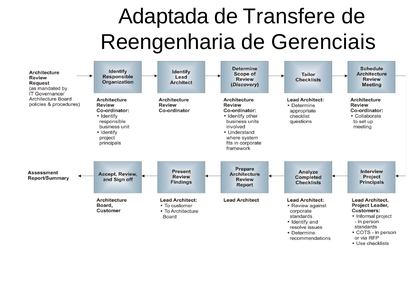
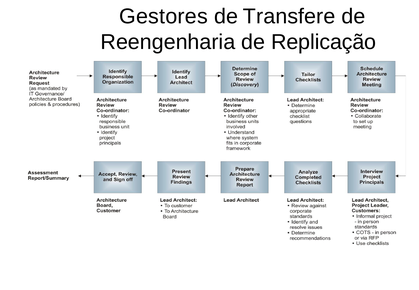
Adaptada: Adaptada -> Gestores
Gerenciais: Gerenciais -> Replicação
